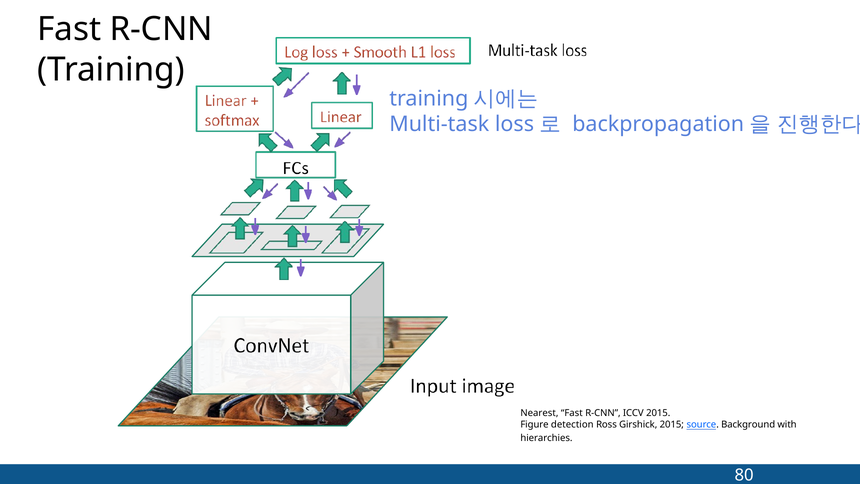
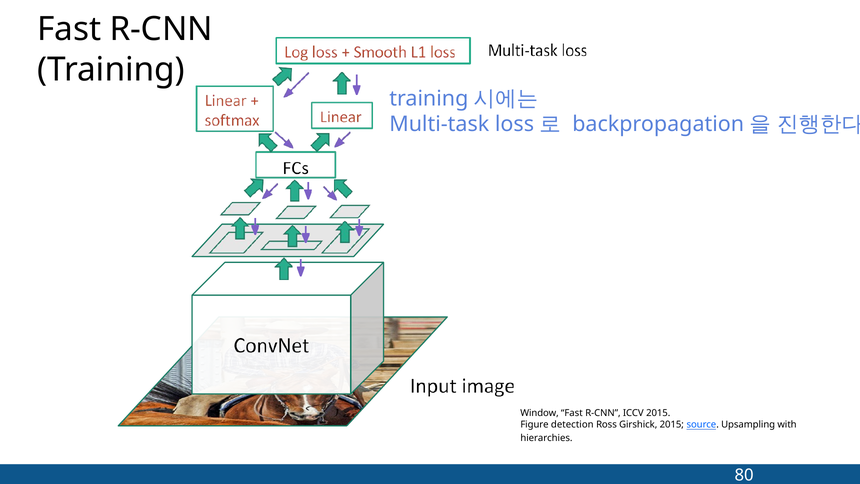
Nearest: Nearest -> Window
Background: Background -> Upsampling
